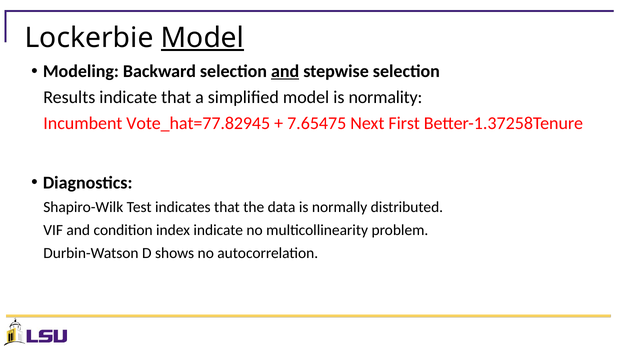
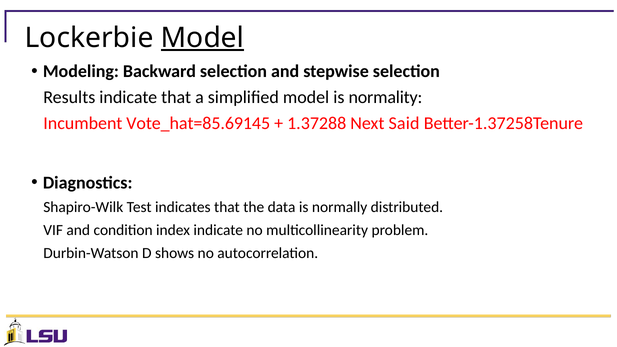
and at (285, 71) underline: present -> none
Vote_hat=77.82945: Vote_hat=77.82945 -> Vote_hat=85.69145
7.65475: 7.65475 -> 1.37288
First: First -> Said
